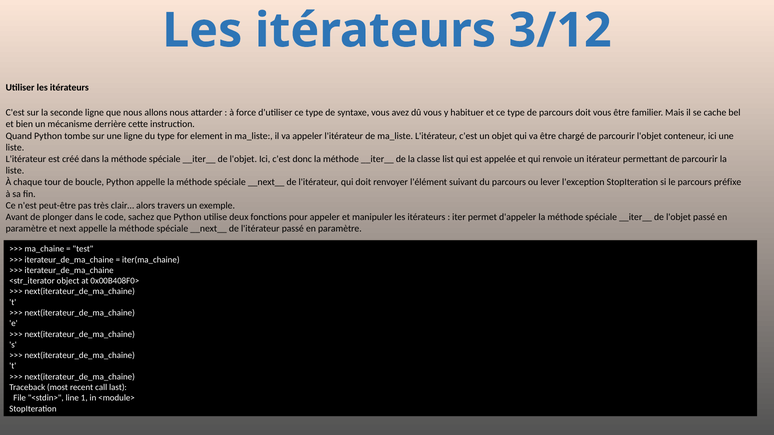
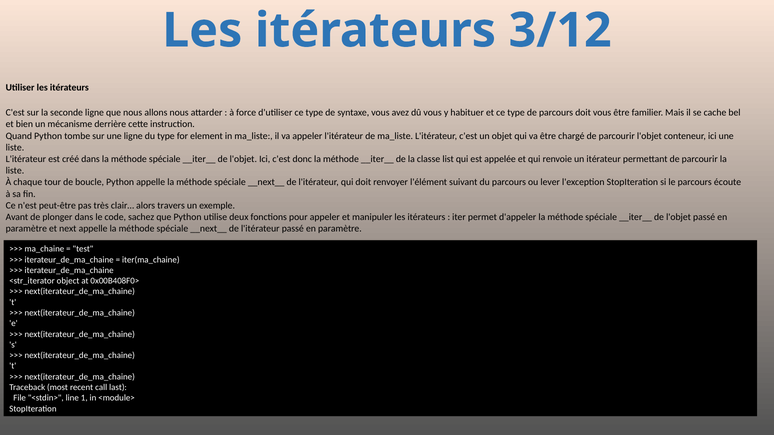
préfixe: préfixe -> écoute
